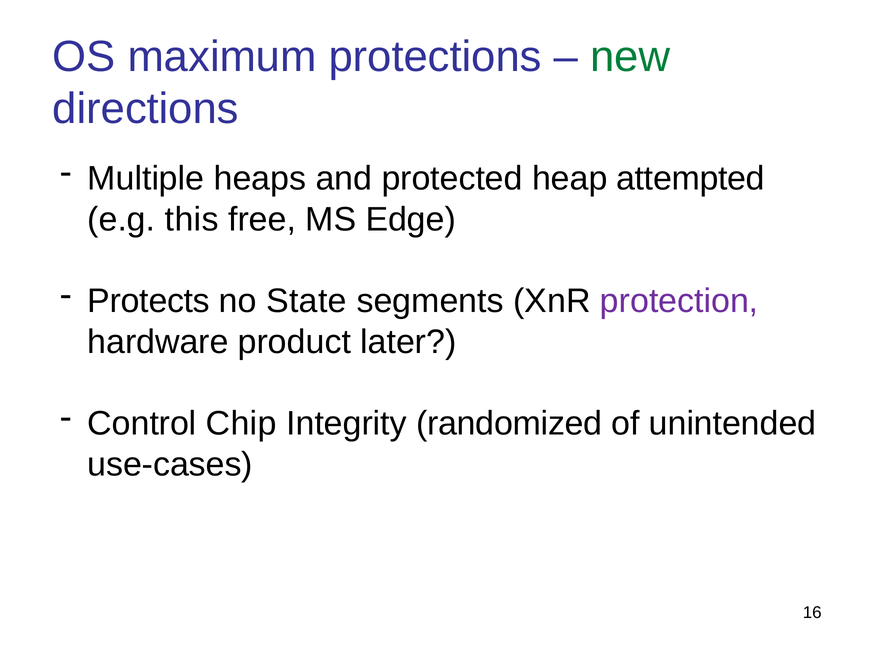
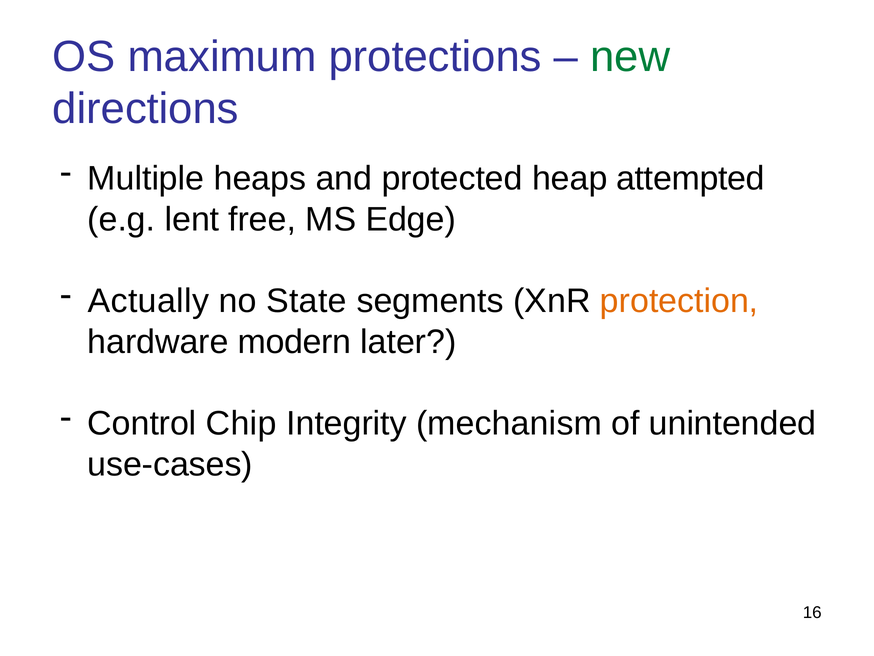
this: this -> lent
Protects: Protects -> Actually
protection colour: purple -> orange
product: product -> modern
randomized: randomized -> mechanism
